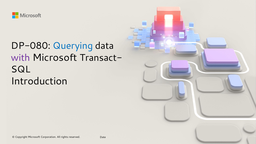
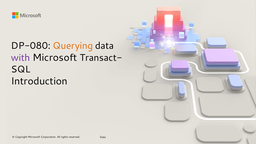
Querying colour: blue -> orange
